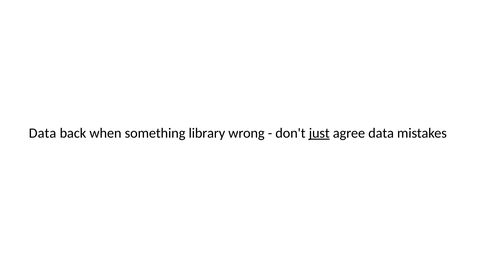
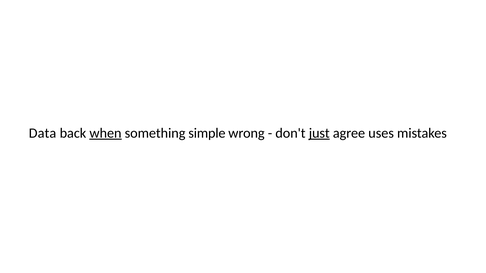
when underline: none -> present
library: library -> simple
agree data: data -> uses
